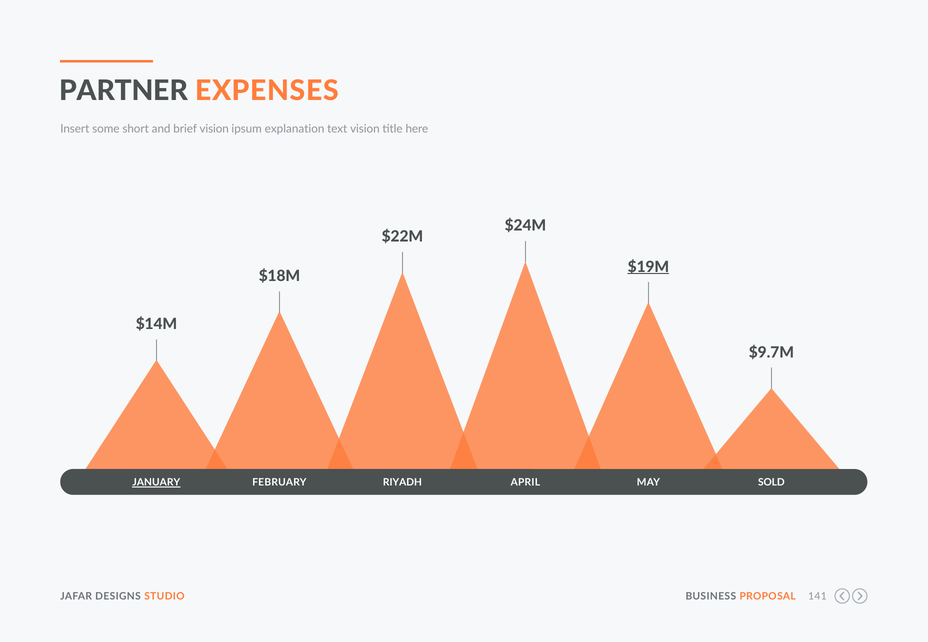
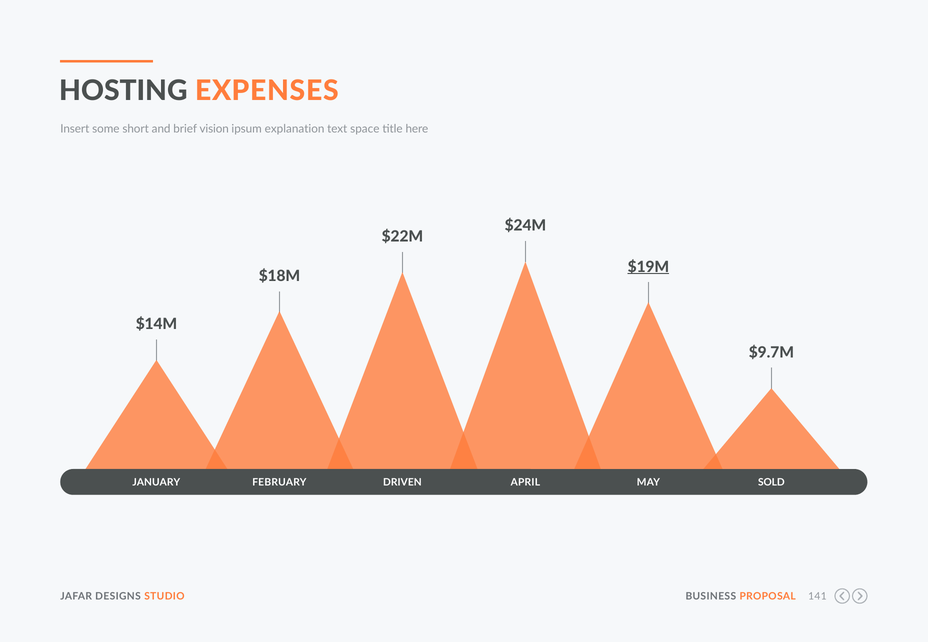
PARTNER: PARTNER -> HOSTING
text vision: vision -> space
JANUARY underline: present -> none
RIYADH: RIYADH -> DRIVEN
